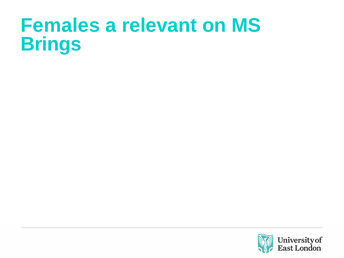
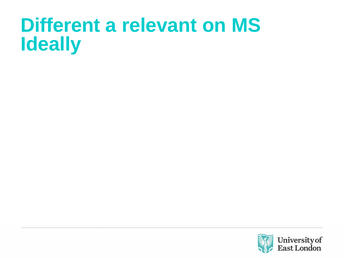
Females: Females -> Different
Brings: Brings -> Ideally
